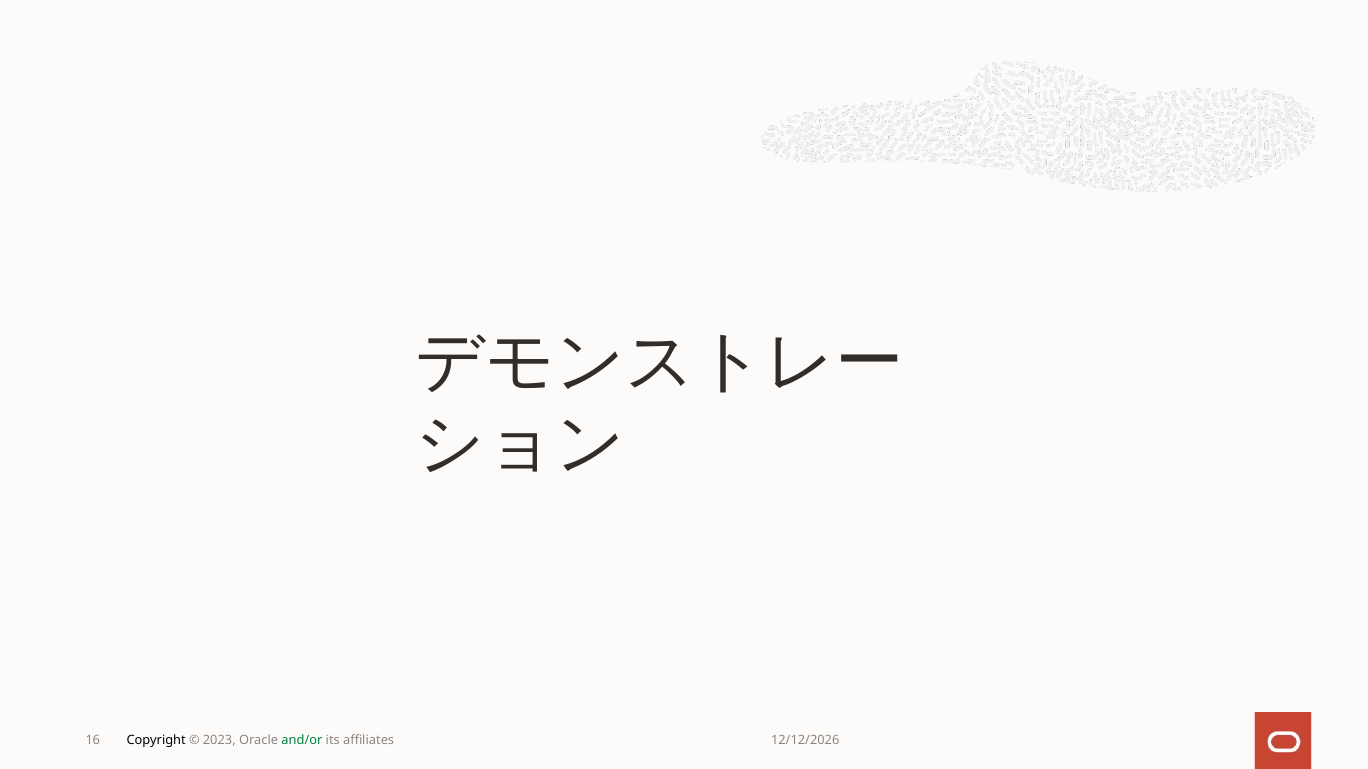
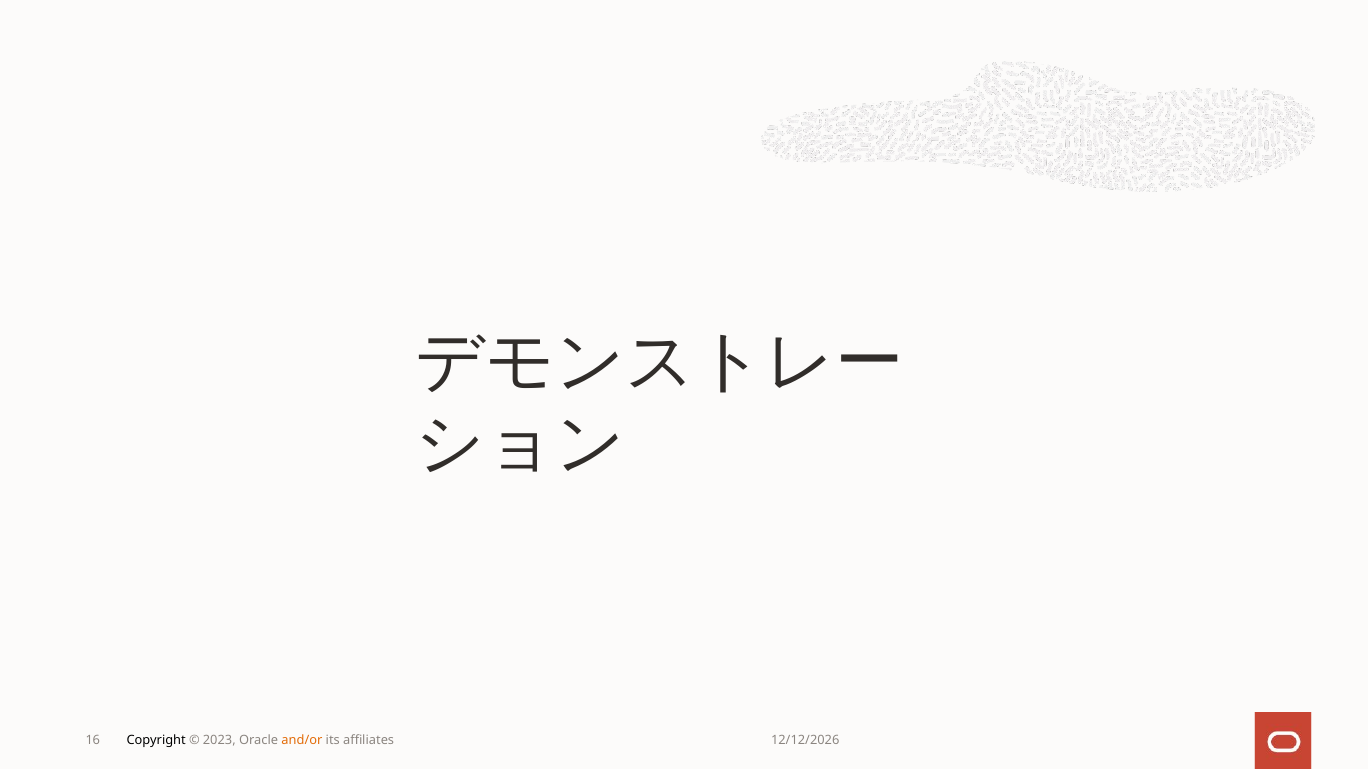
and/or colour: green -> orange
